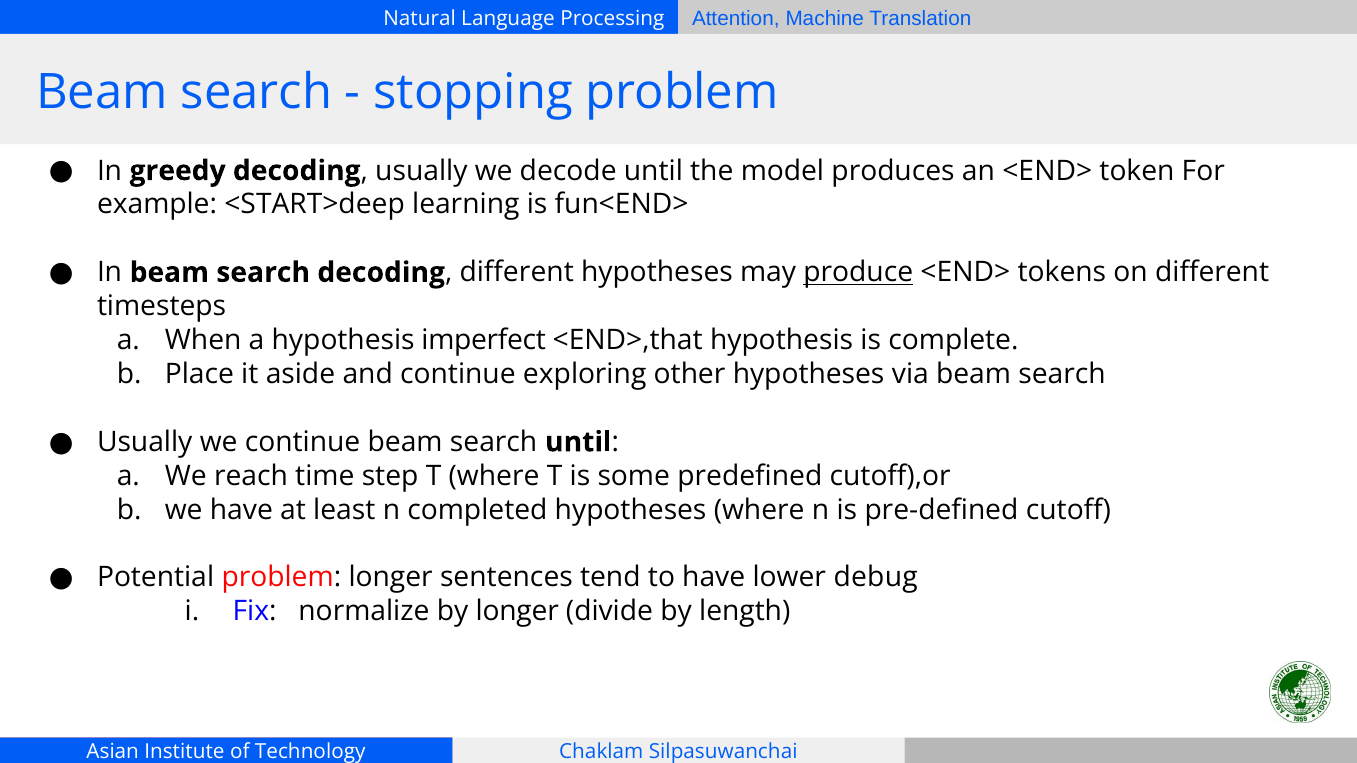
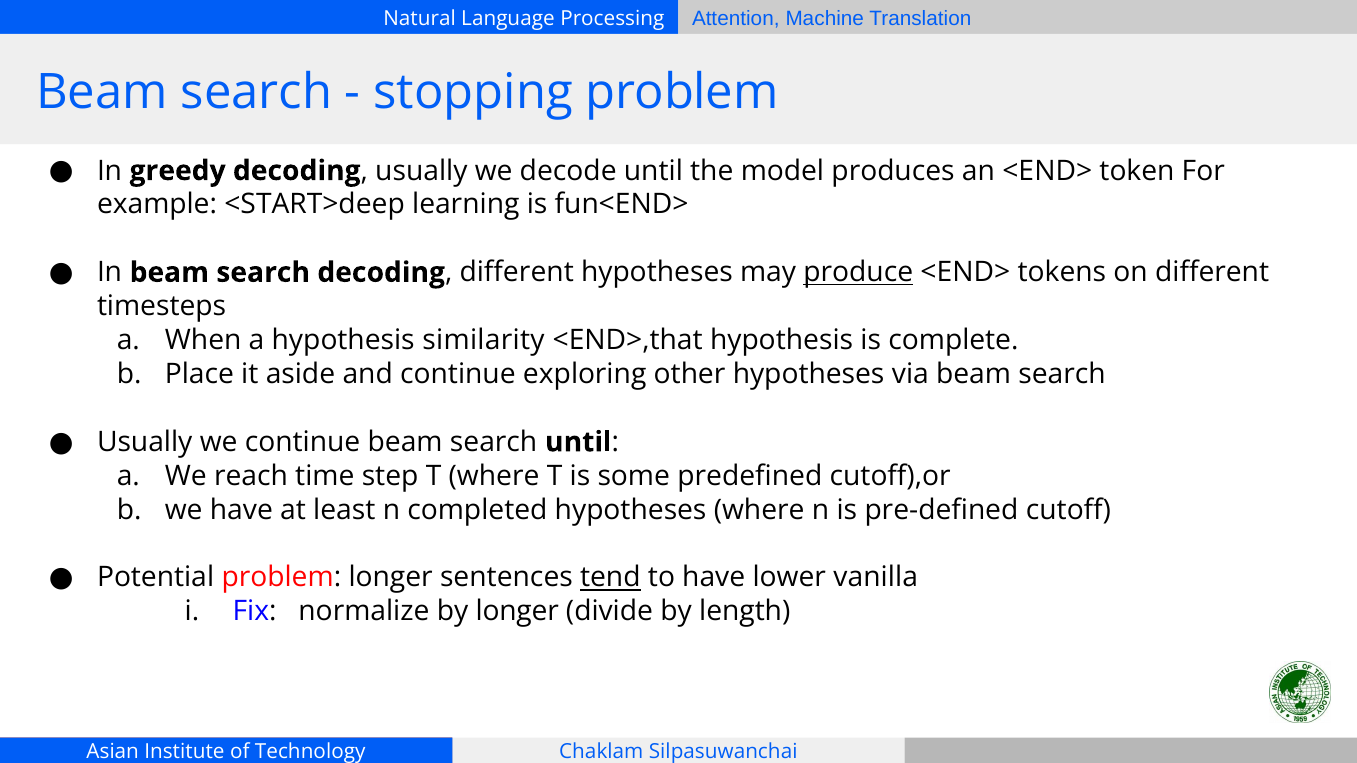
imperfect: imperfect -> similarity
tend underline: none -> present
debug: debug -> vanilla
